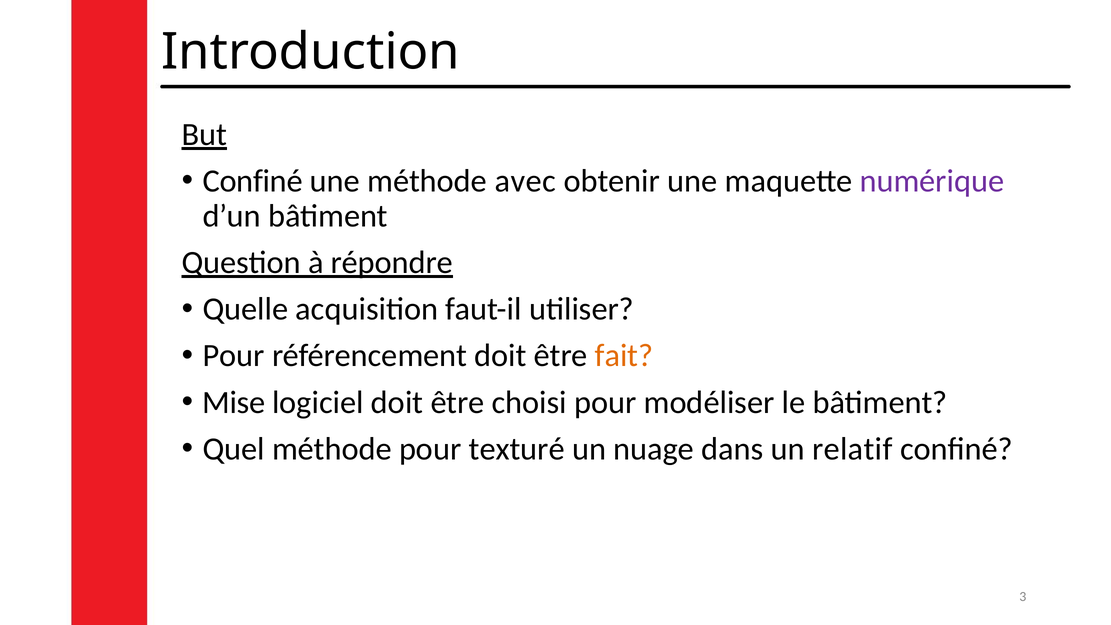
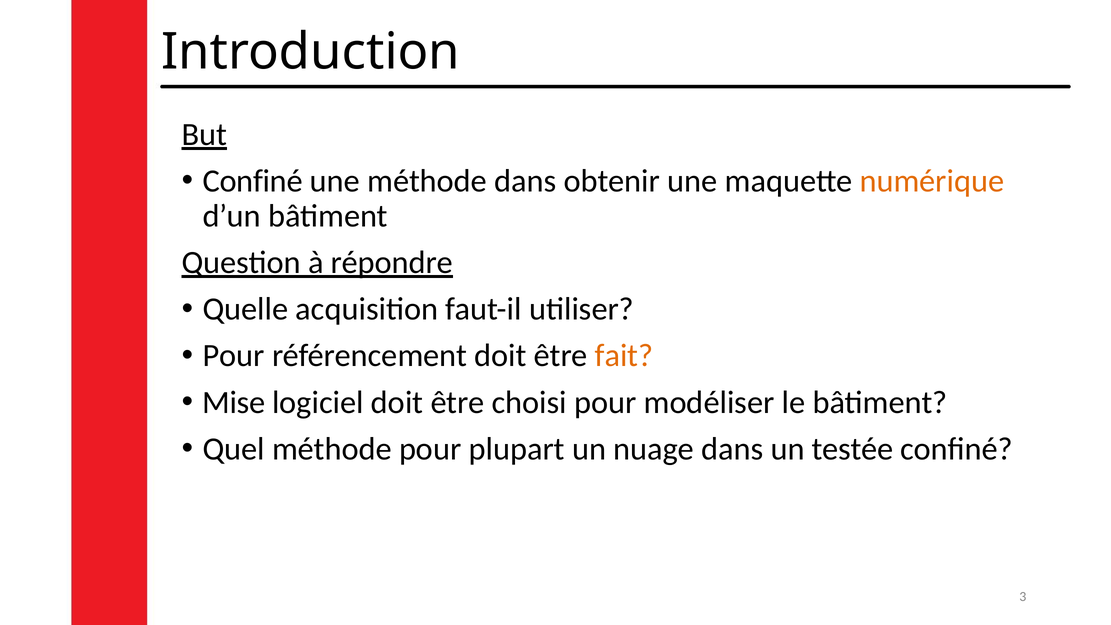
méthode avec: avec -> dans
numérique colour: purple -> orange
texturé: texturé -> plupart
relatif: relatif -> testée
